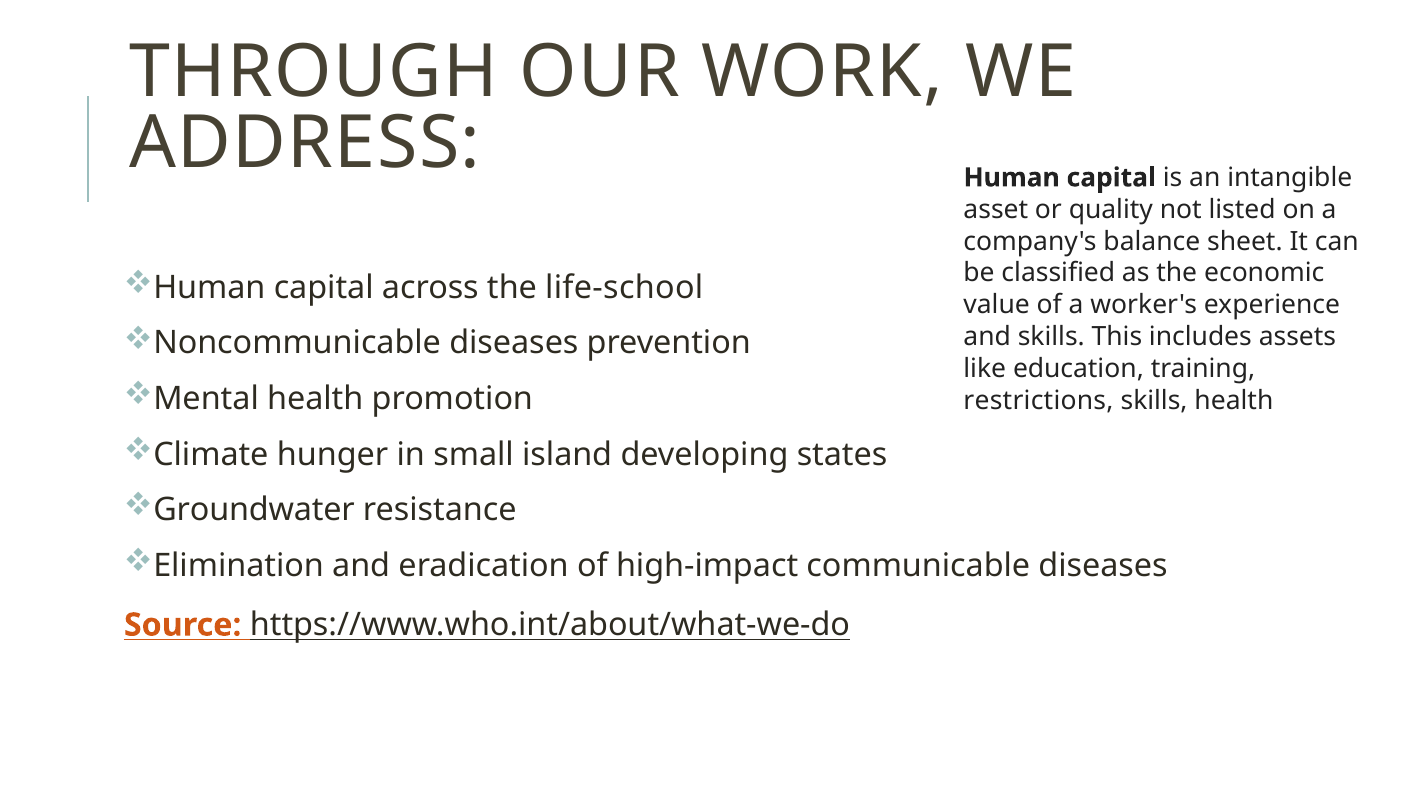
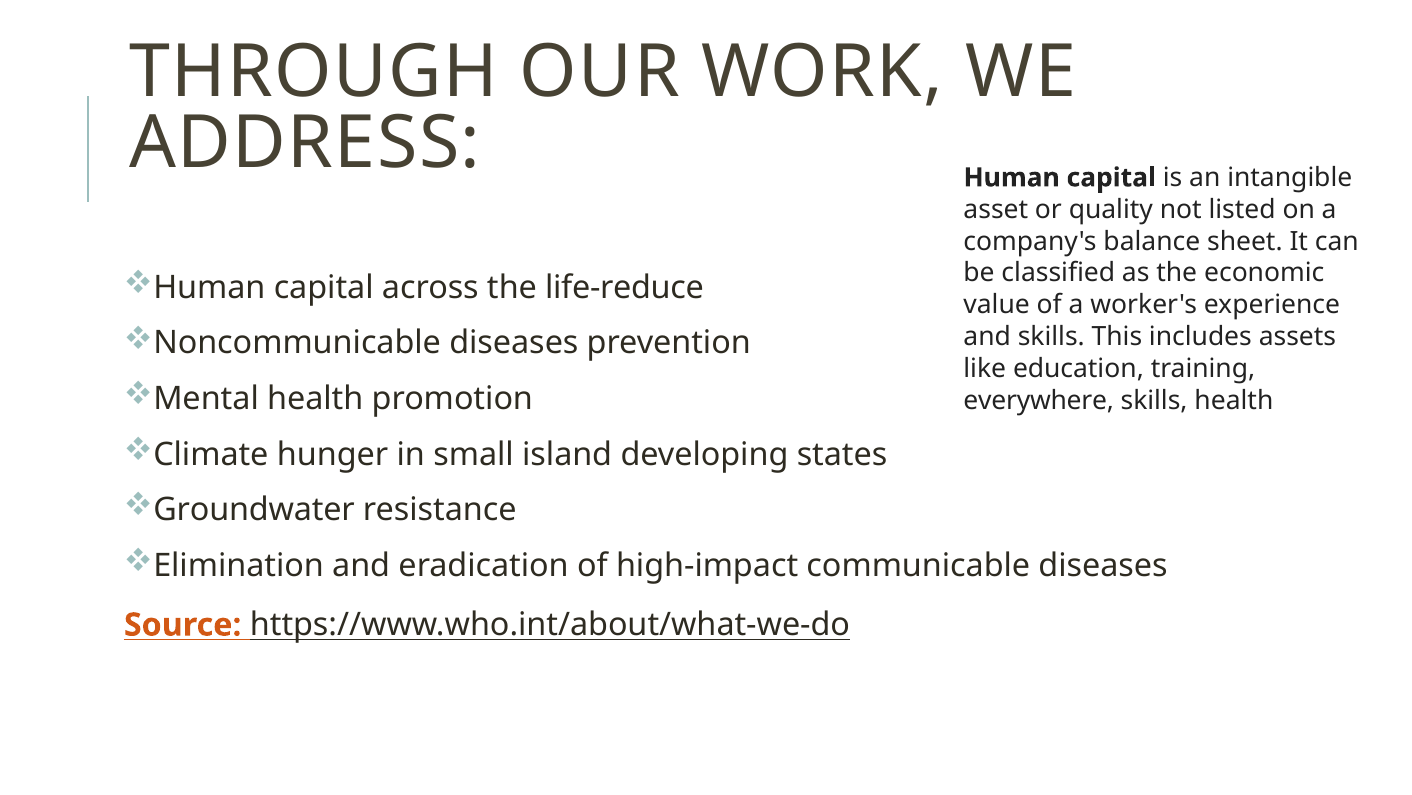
life-school: life-school -> life-reduce
restrictions: restrictions -> everywhere
